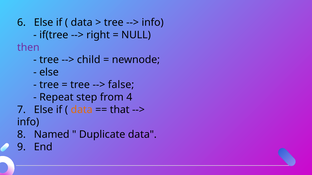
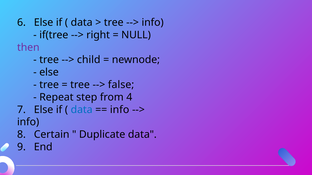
data at (82, 110) colour: orange -> blue
that at (120, 110): that -> info
Named: Named -> Certain
